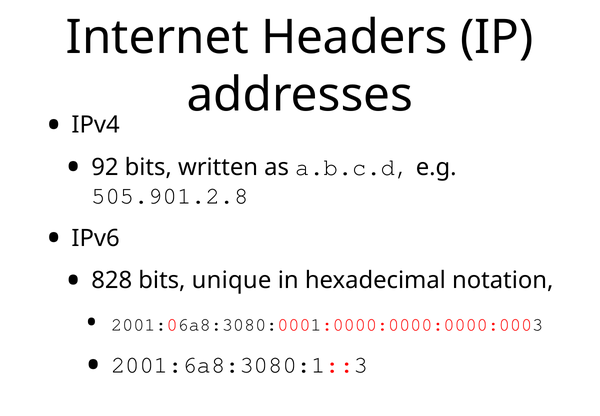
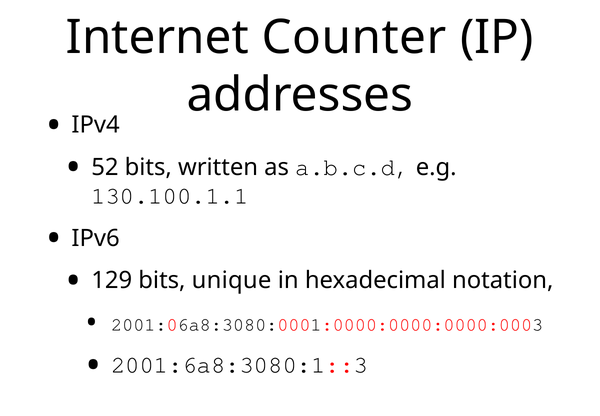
Headers: Headers -> Counter
92: 92 -> 52
505.901.2.8: 505.901.2.8 -> 130.100.1.1
828: 828 -> 129
